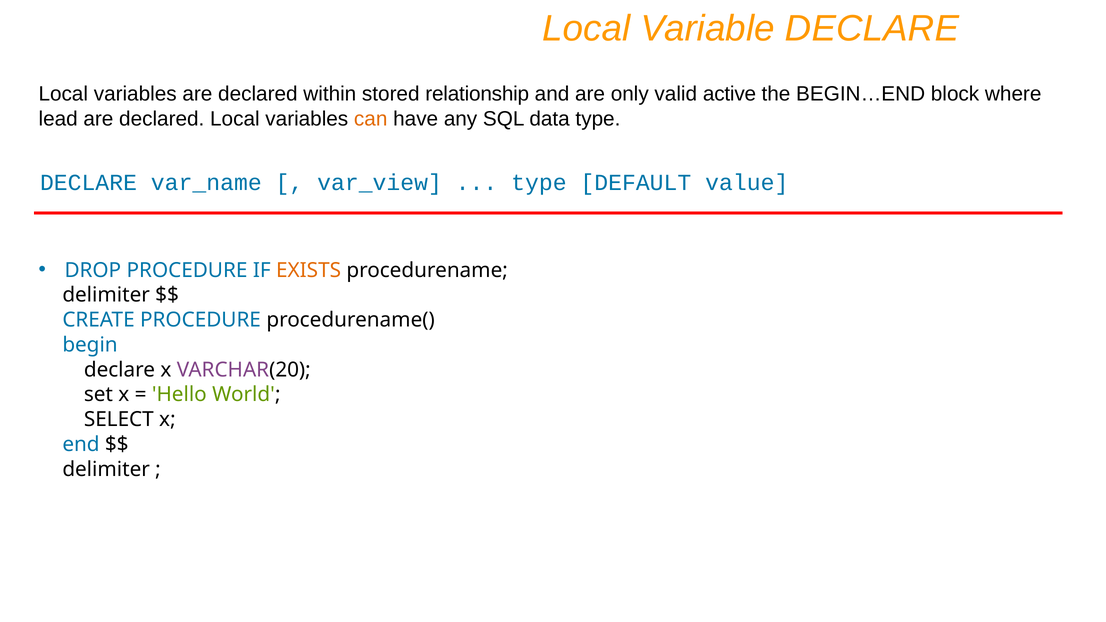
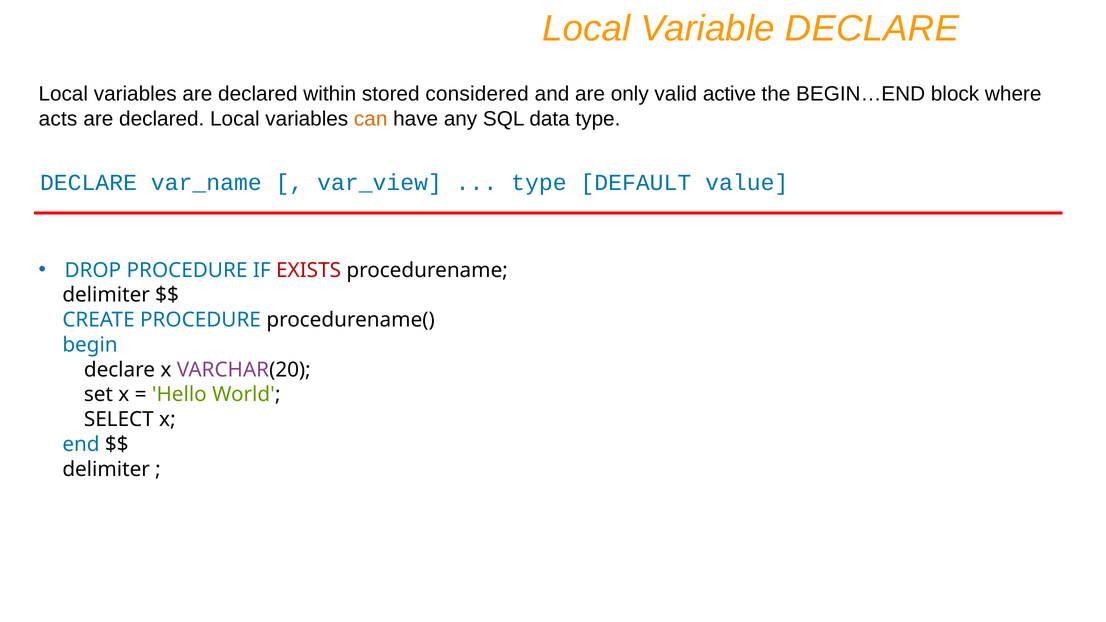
relationship: relationship -> considered
lead: lead -> acts
EXISTS colour: orange -> red
